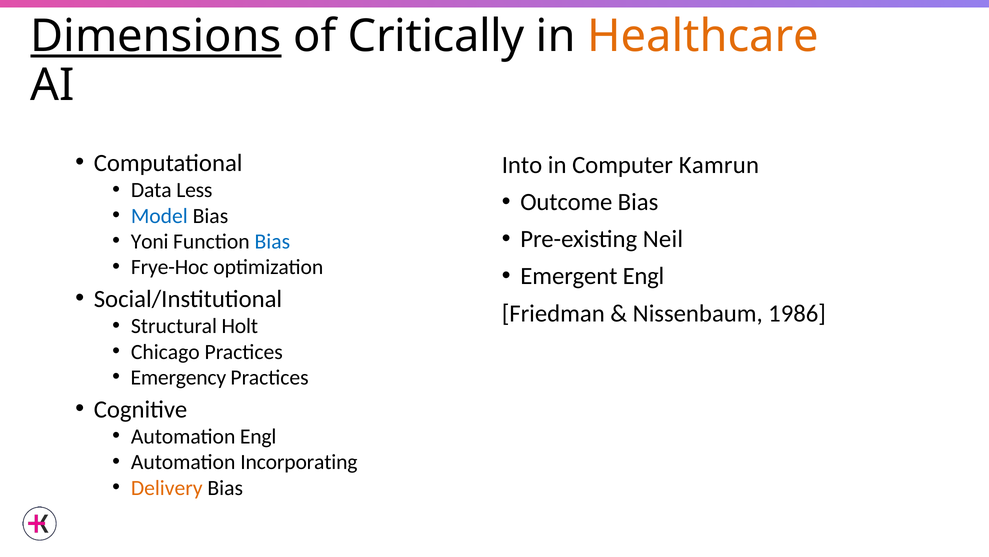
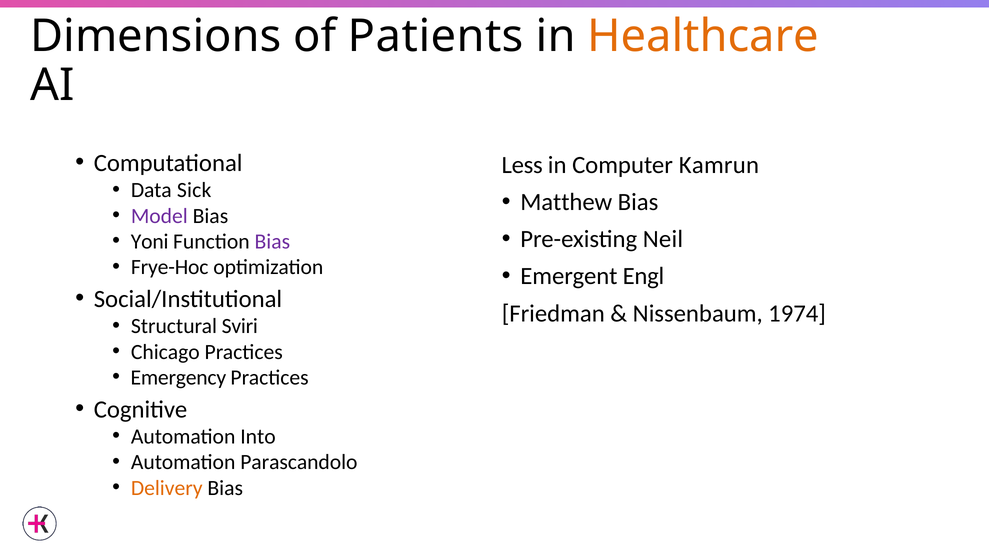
Dimensions underline: present -> none
Critically: Critically -> Patients
Into: Into -> Less
Less: Less -> Sick
Outcome: Outcome -> Matthew
Model colour: blue -> purple
Bias at (272, 241) colour: blue -> purple
1986: 1986 -> 1974
Holt: Holt -> Sviri
Automation Engl: Engl -> Into
Incorporating: Incorporating -> Parascandolo
